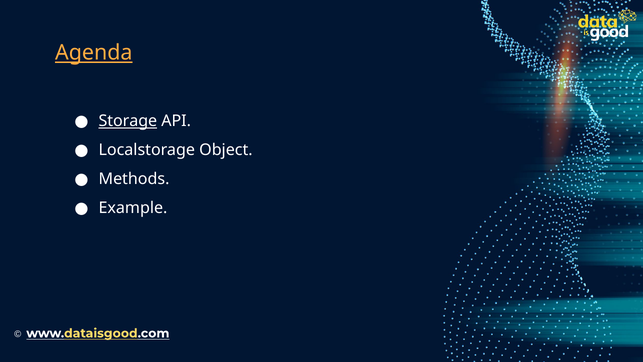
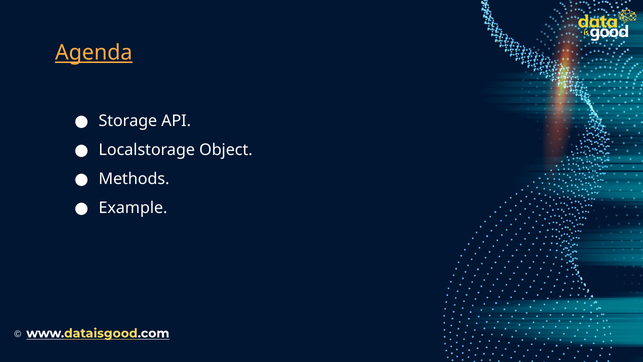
Storage underline: present -> none
